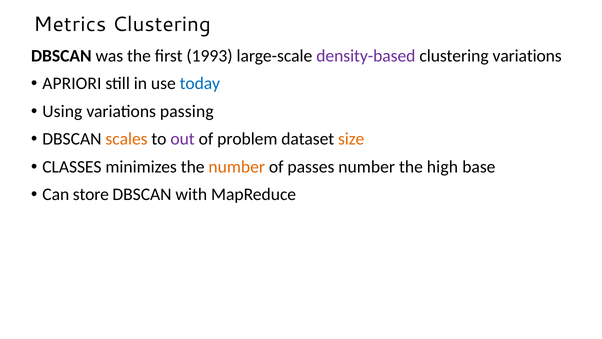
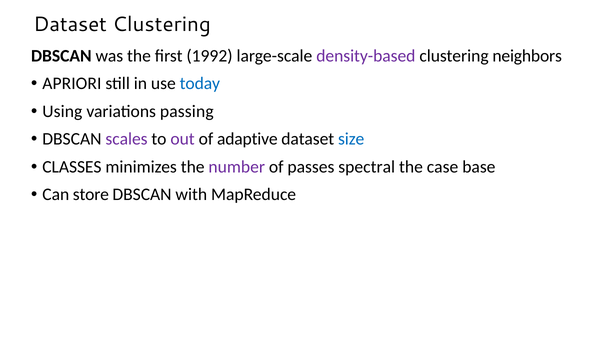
Metrics at (70, 24): Metrics -> Dataset
1993: 1993 -> 1992
clustering variations: variations -> neighbors
scales colour: orange -> purple
problem: problem -> adaptive
size colour: orange -> blue
number at (237, 167) colour: orange -> purple
passes number: number -> spectral
high: high -> case
